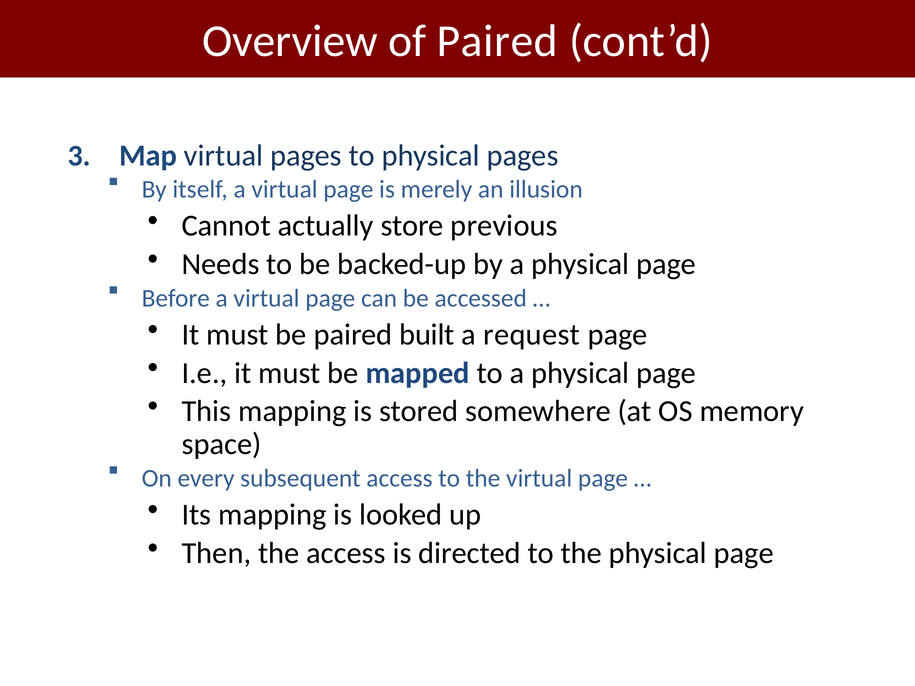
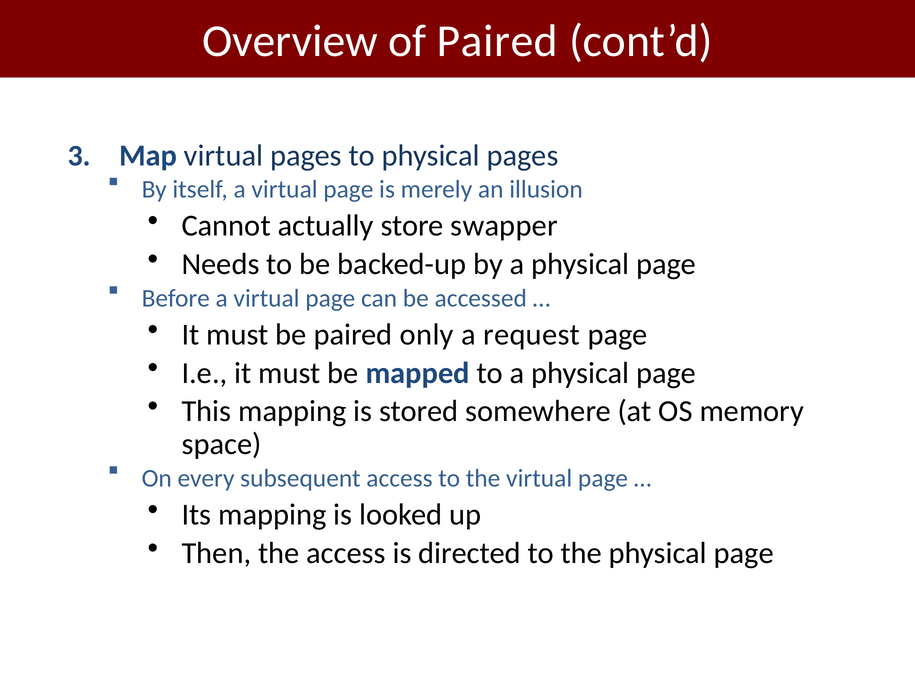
previous: previous -> swapper
built: built -> only
